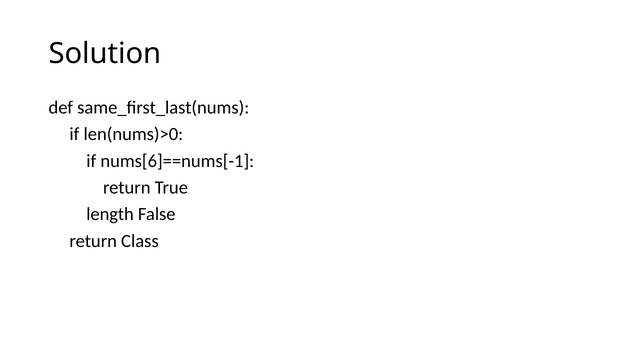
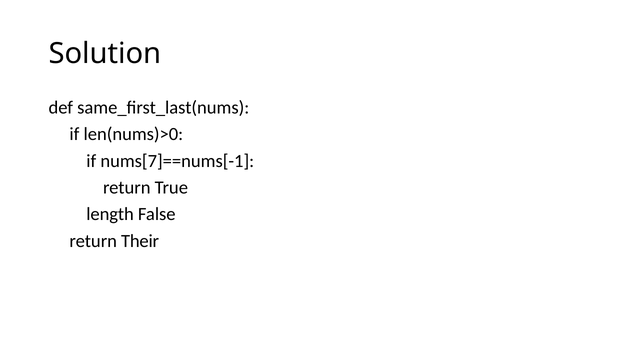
nums[6]==nums[-1: nums[6]==nums[-1 -> nums[7]==nums[-1
Class: Class -> Their
